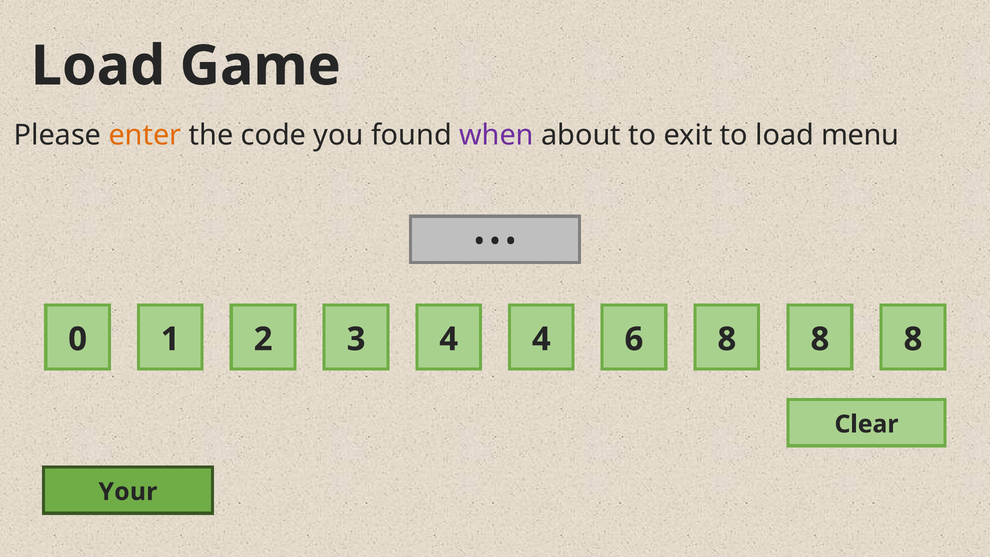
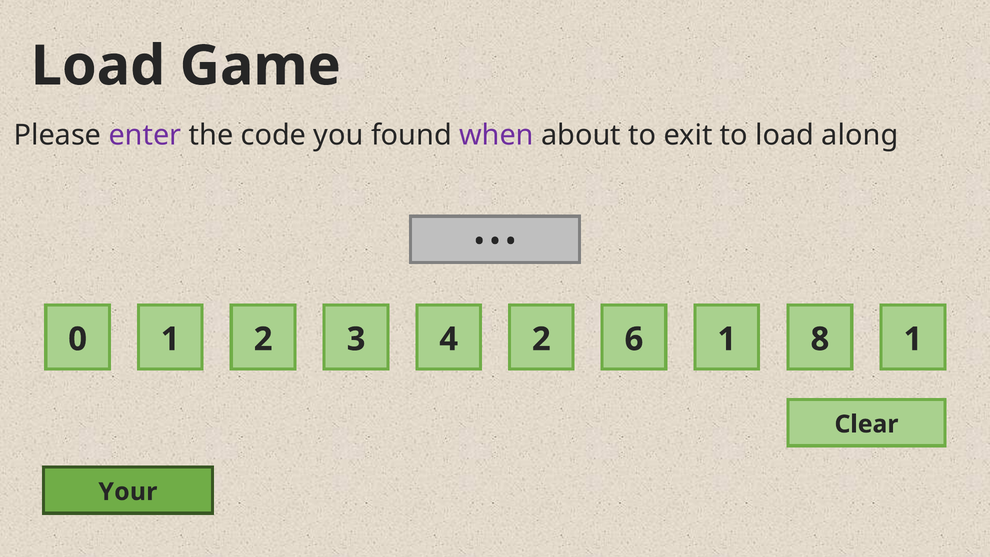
enter colour: orange -> purple
menu: menu -> along
4 4: 4 -> 2
6 8: 8 -> 1
0 8: 8 -> 1
